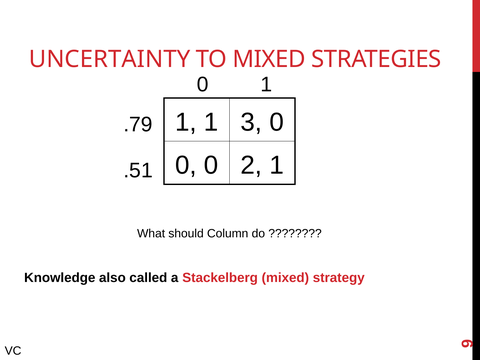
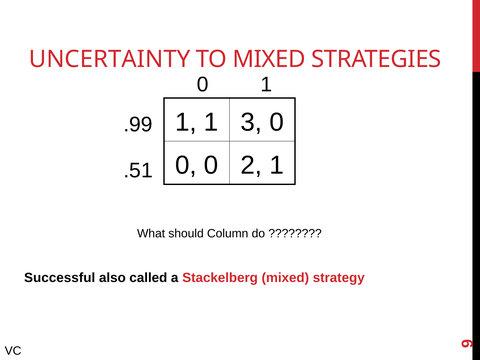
.79: .79 -> .99
Knowledge: Knowledge -> Successful
